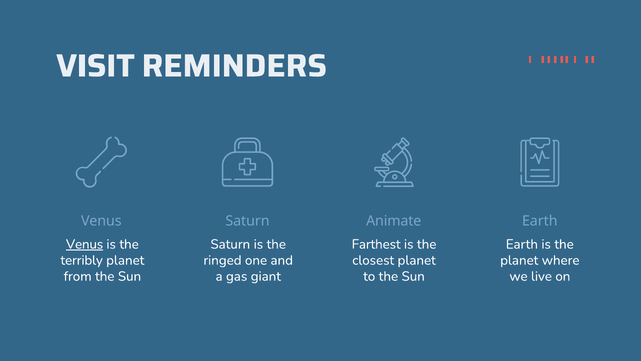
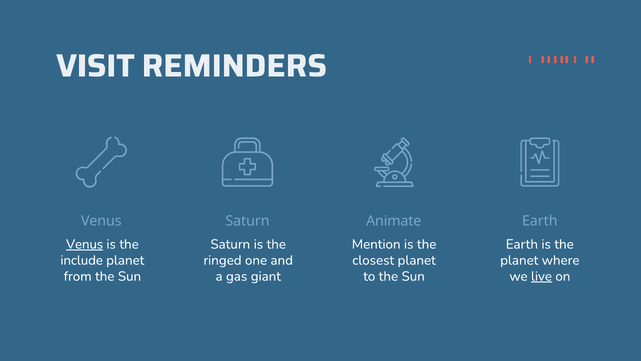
Farthest: Farthest -> Mention
terribly: terribly -> include
live underline: none -> present
